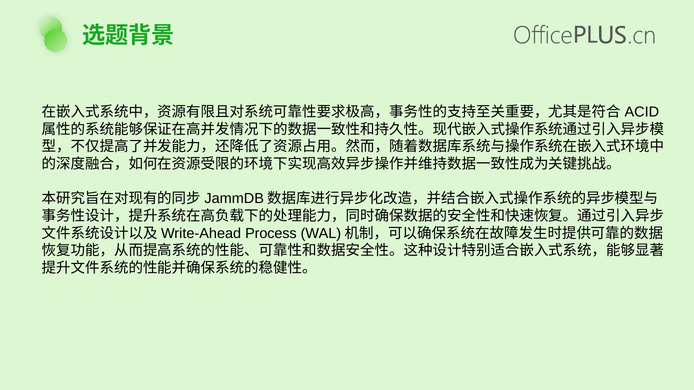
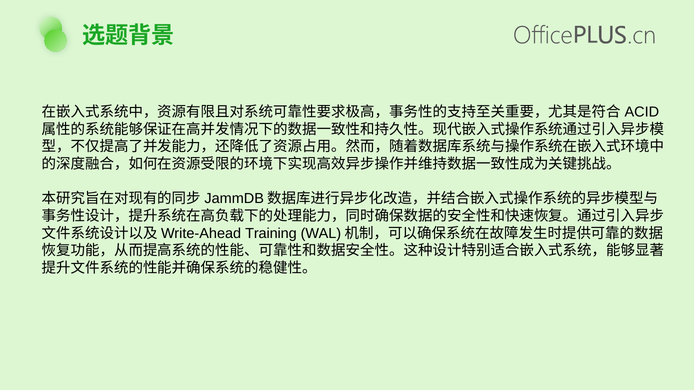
Process: Process -> Training
